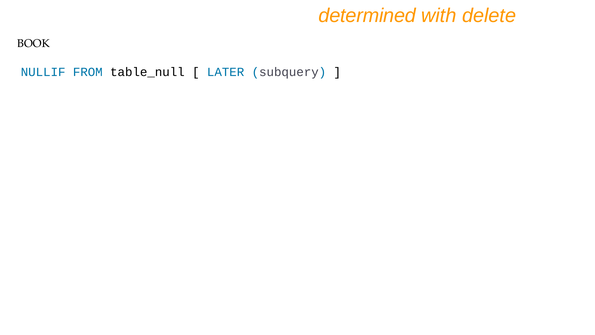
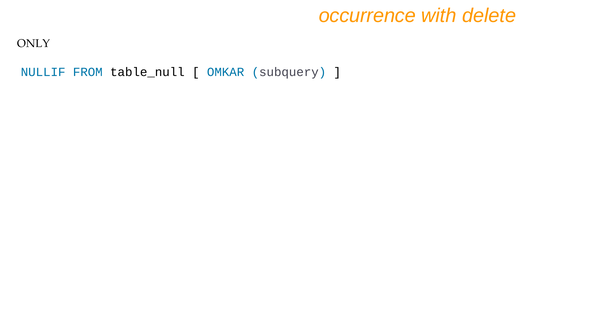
determined: determined -> occurrence
BOOK: BOOK -> ONLY
LATER: LATER -> OMKAR
